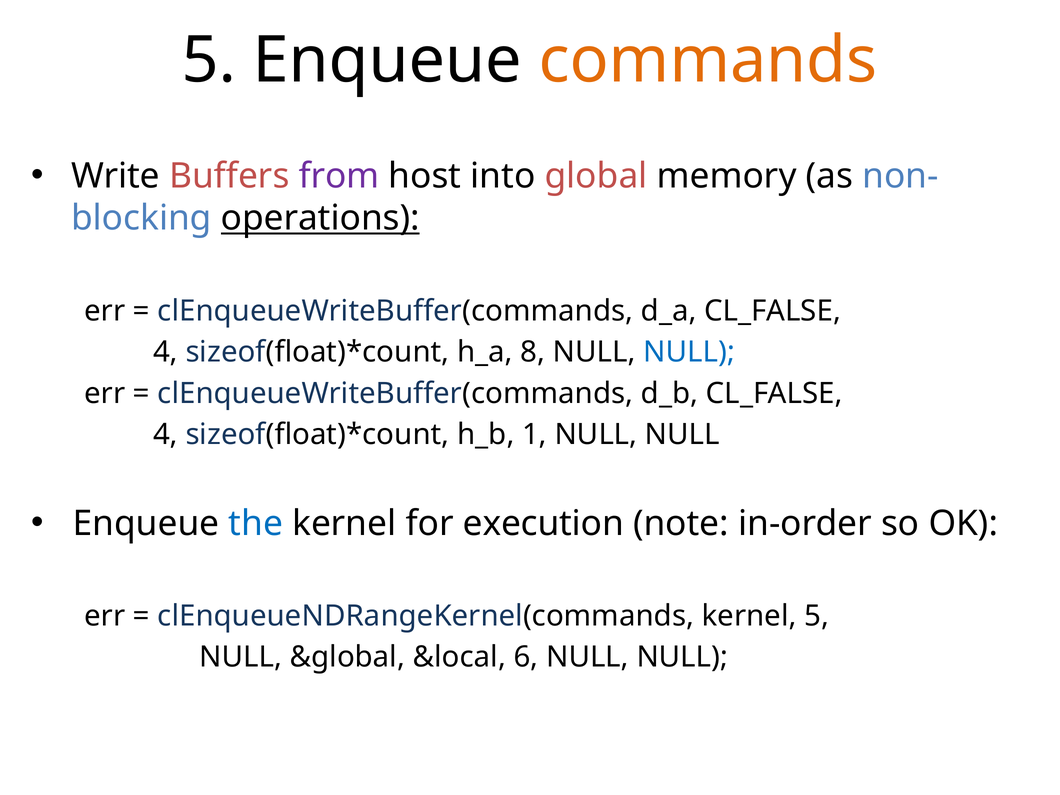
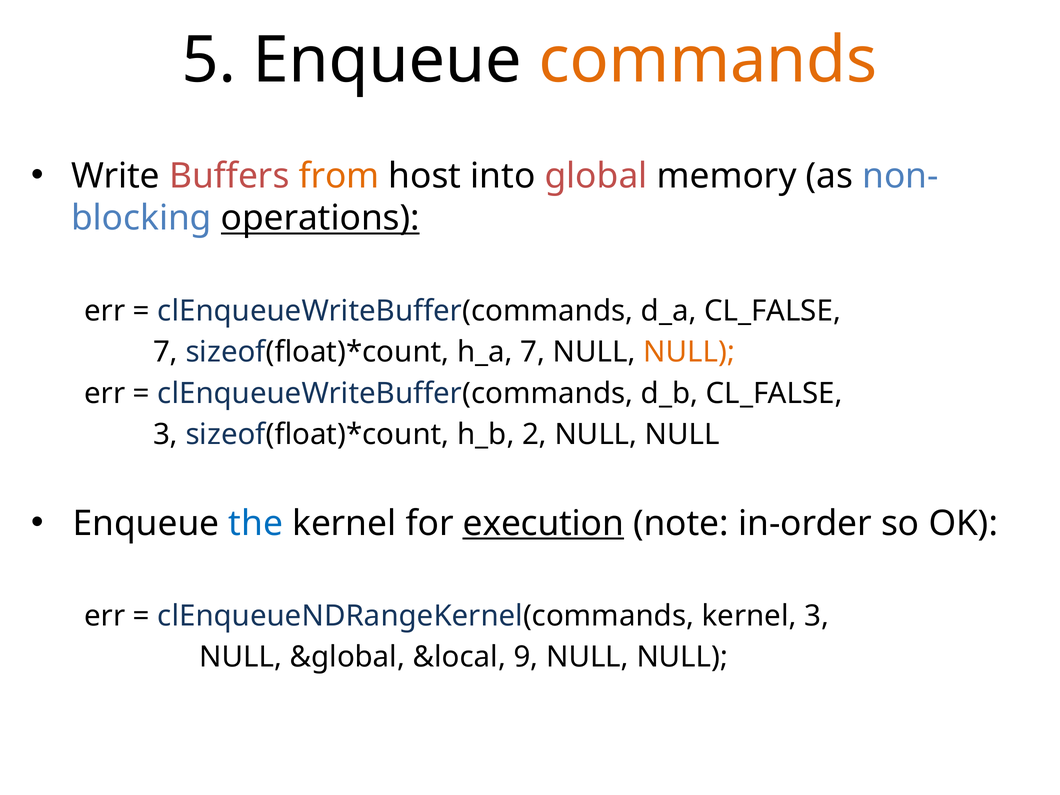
from colour: purple -> orange
4 at (166, 352): 4 -> 7
h_a 8: 8 -> 7
NULL at (689, 352) colour: blue -> orange
4 at (166, 435): 4 -> 3
1: 1 -> 2
execution underline: none -> present
kernel 5: 5 -> 3
6: 6 -> 9
